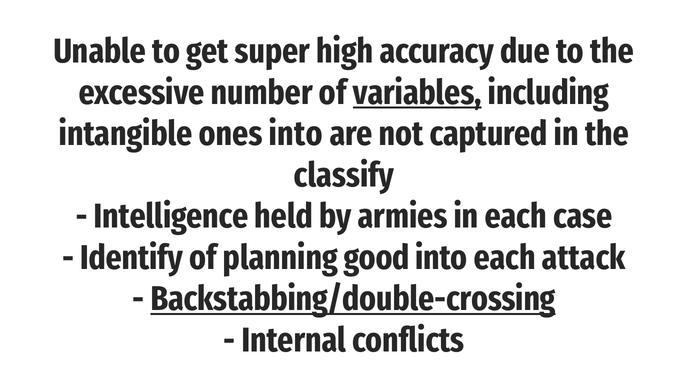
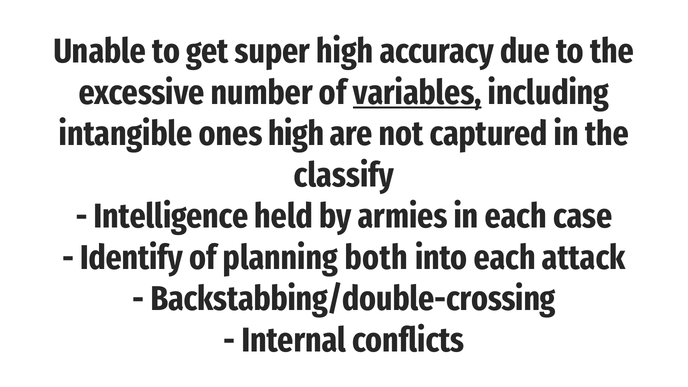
ones into: into -> high
good: good -> both
Backstabbing/double-crossing underline: present -> none
